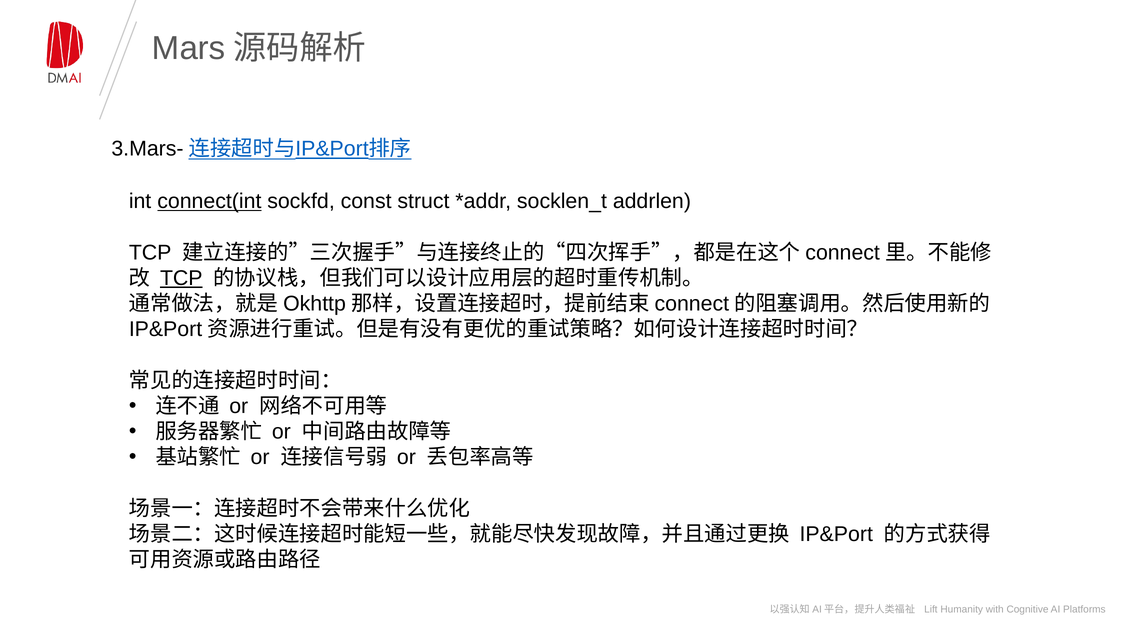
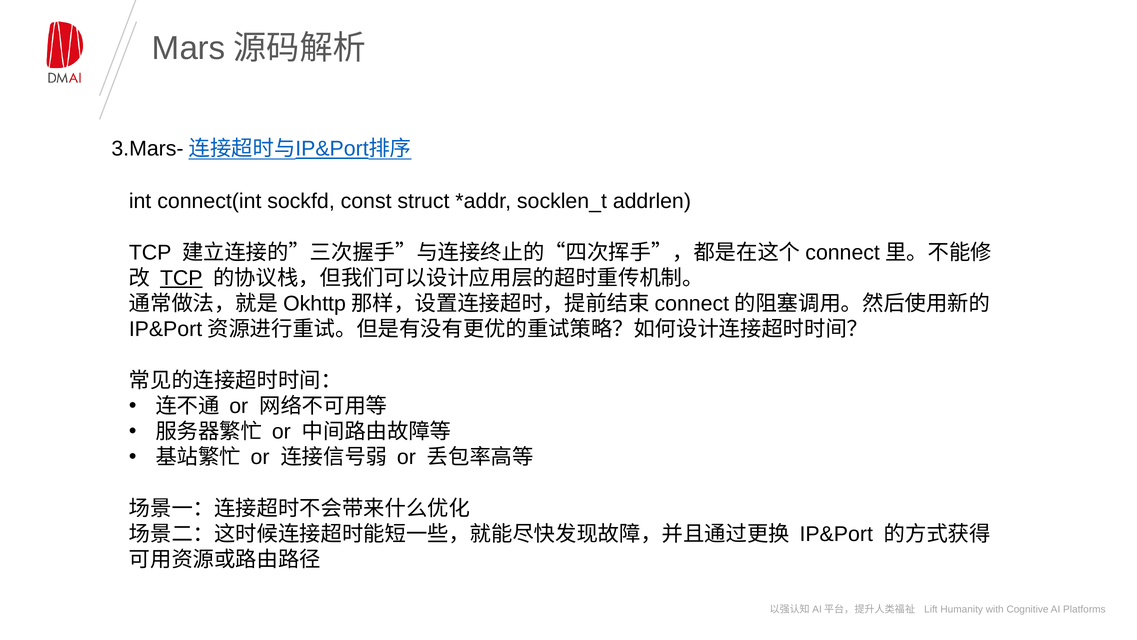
connect(int underline: present -> none
